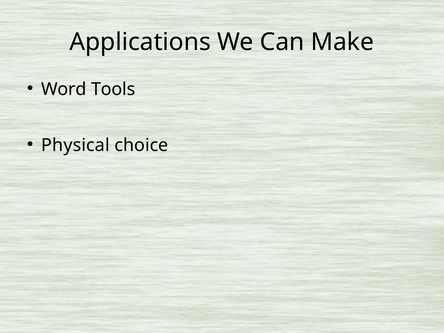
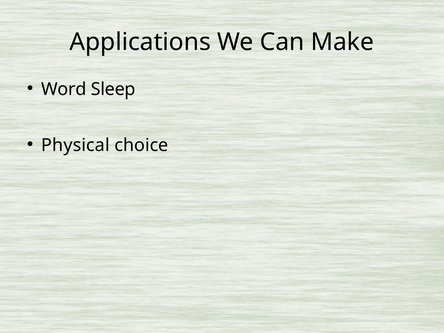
Tools: Tools -> Sleep
